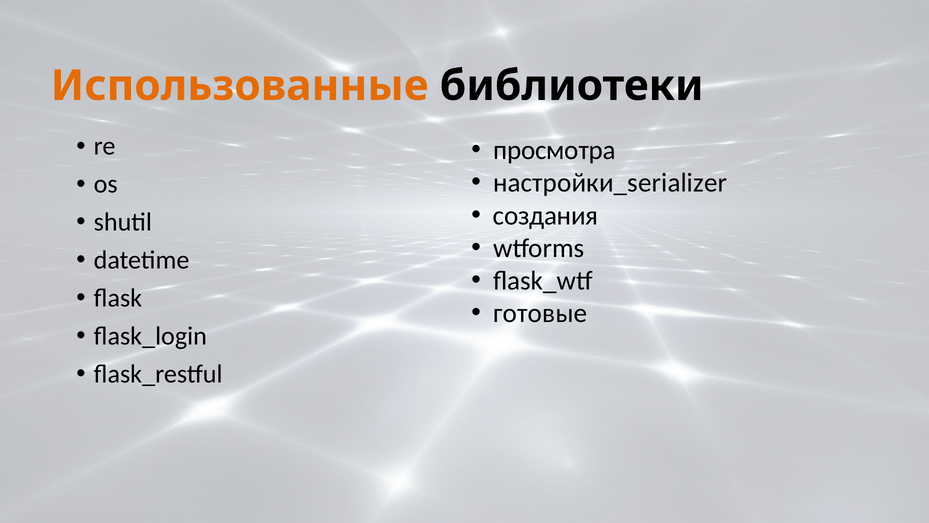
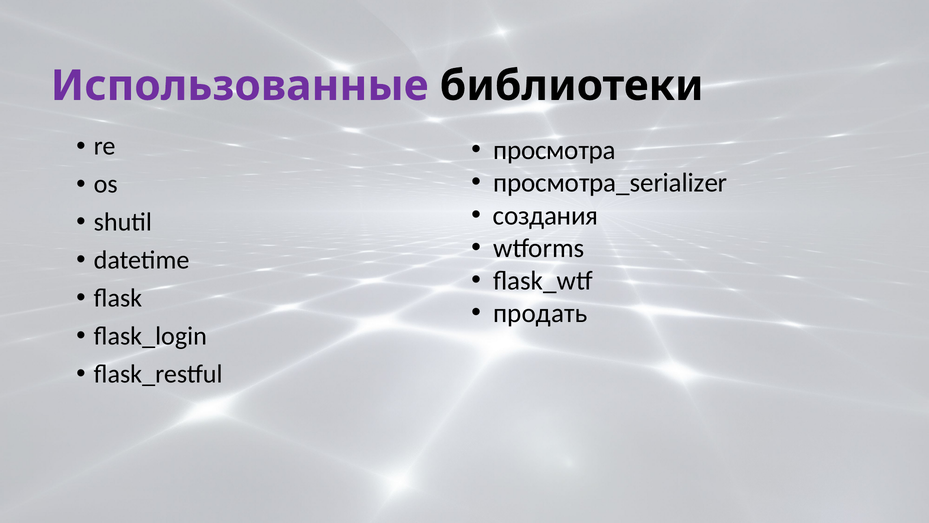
Использованные colour: orange -> purple
настройки_serializer: настройки_serializer -> просмотра_serializer
готовые: готовые -> продать
